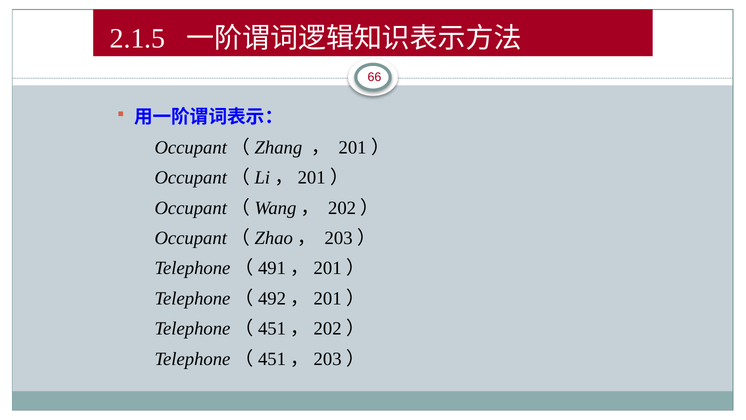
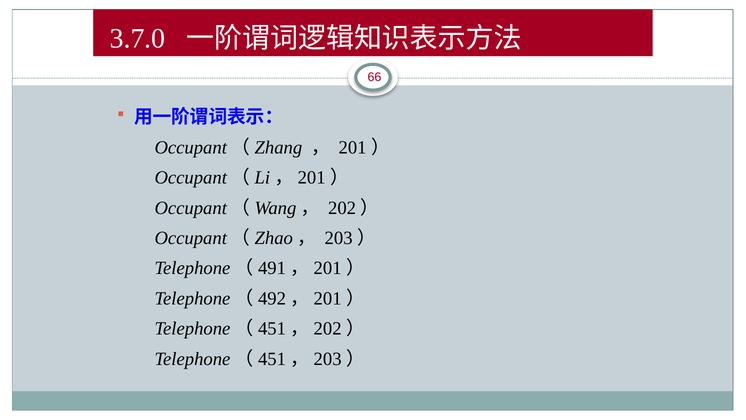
2.1.5: 2.1.5 -> 3.7.0
